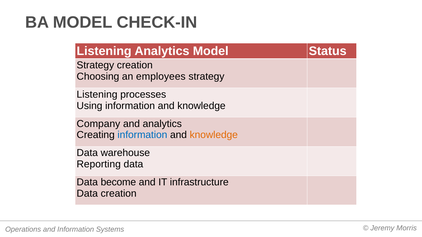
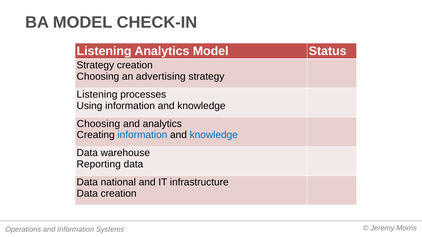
employees: employees -> advertising
Company at (98, 124): Company -> Choosing
knowledge at (214, 135) colour: orange -> blue
become: become -> national
